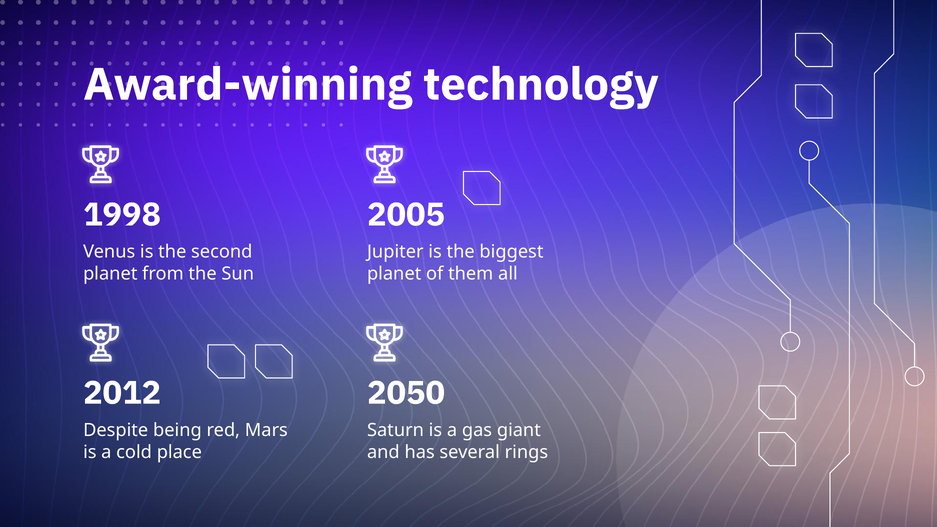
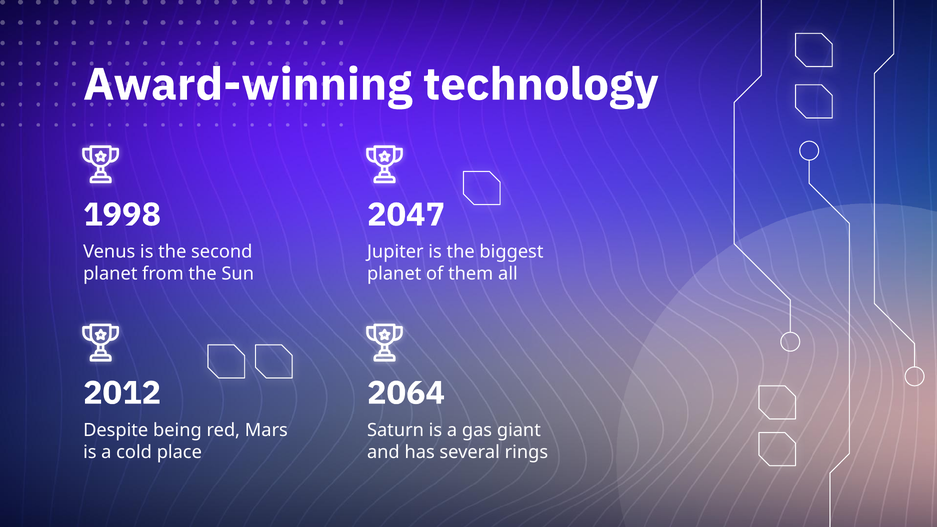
2005: 2005 -> 2047
2050: 2050 -> 2064
